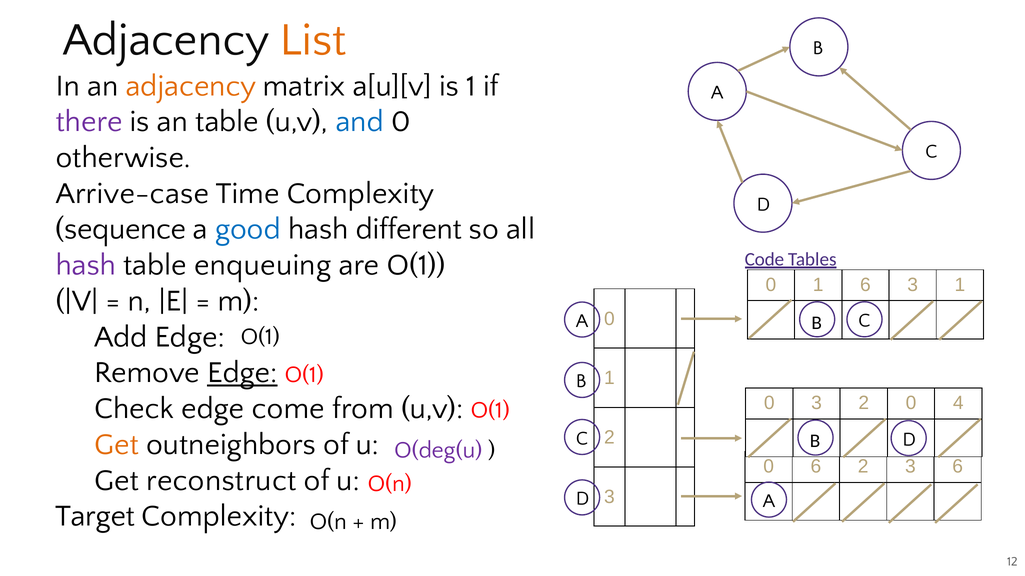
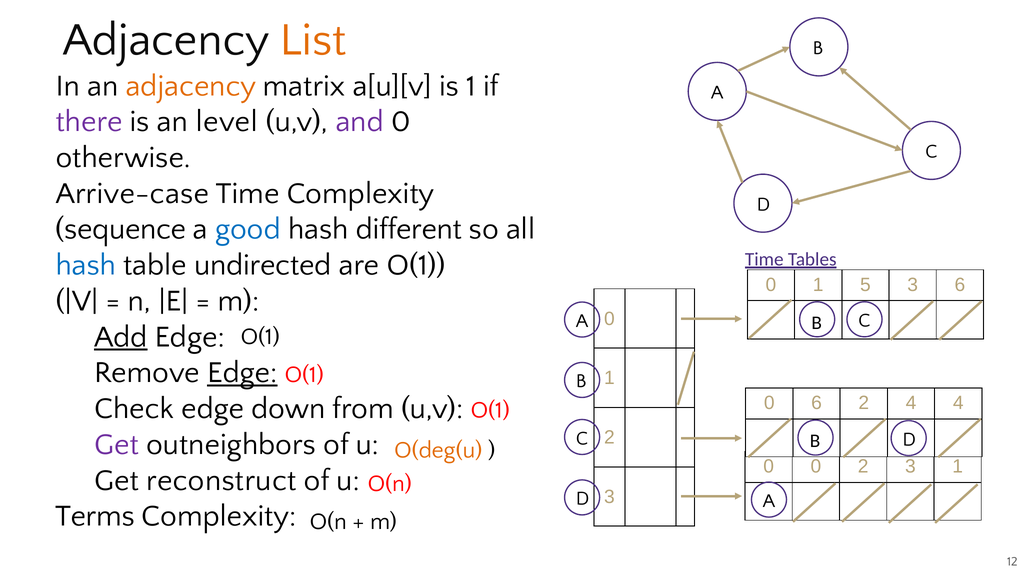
an table: table -> level
and colour: blue -> purple
Code at (764, 260): Code -> Time
hash at (86, 265) colour: purple -> blue
enqueuing: enqueuing -> undirected
1 6: 6 -> 5
3 1: 1 -> 6
Add underline: none -> present
0 3: 3 -> 6
2 0: 0 -> 4
come: come -> down
Get at (117, 445) colour: orange -> purple
O(deg(u colour: purple -> orange
0 6: 6 -> 0
3 6: 6 -> 1
Target: Target -> Terms
